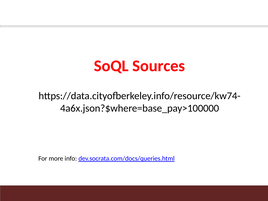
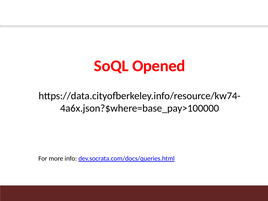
Sources: Sources -> Opened
